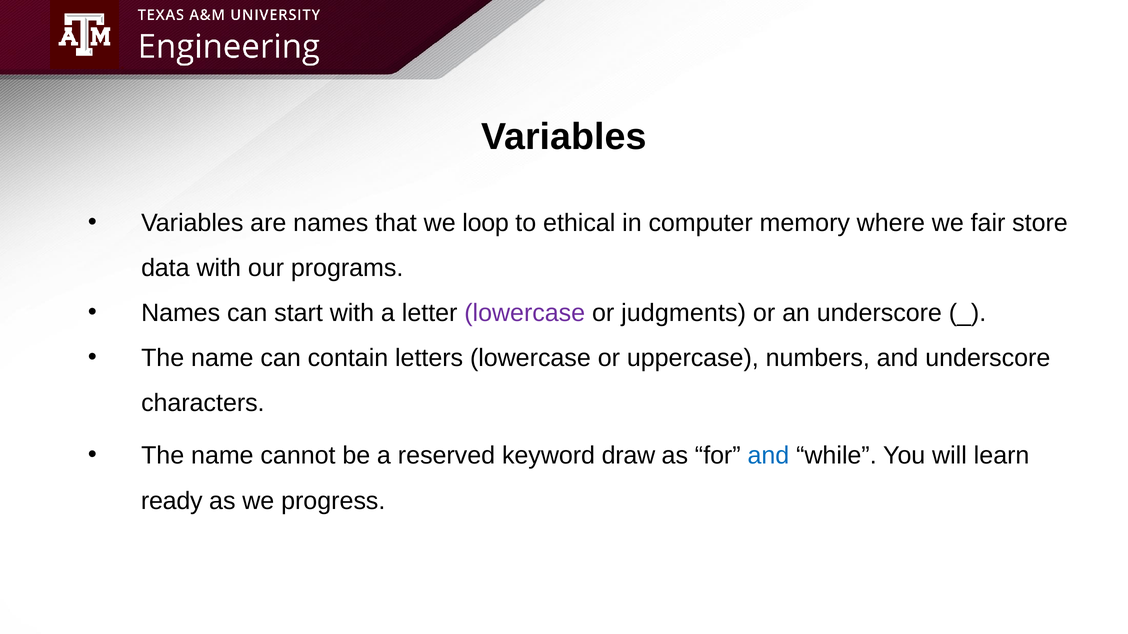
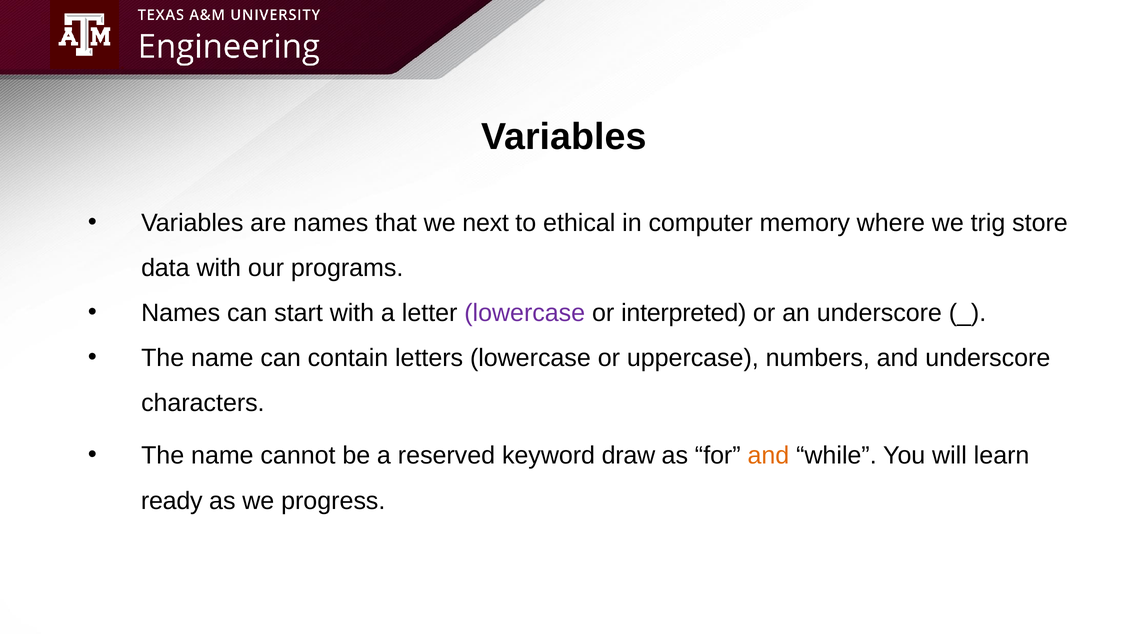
loop: loop -> next
fair: fair -> trig
judgments: judgments -> interpreted
and at (768, 456) colour: blue -> orange
